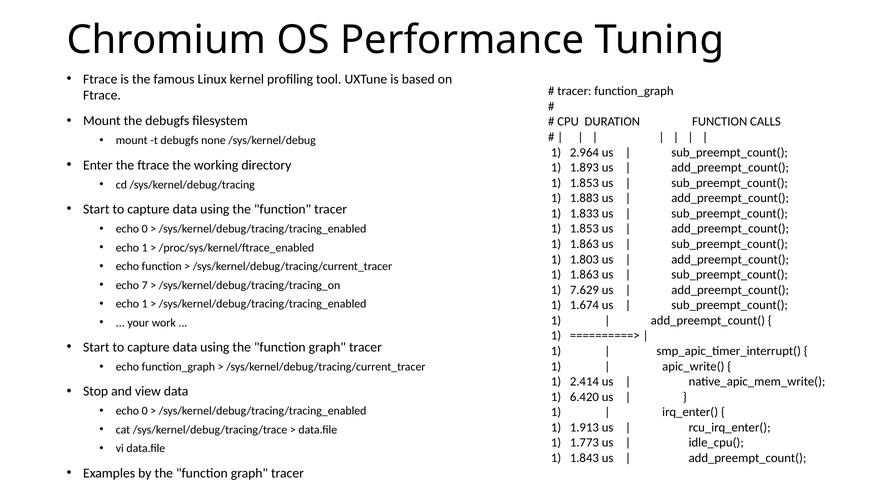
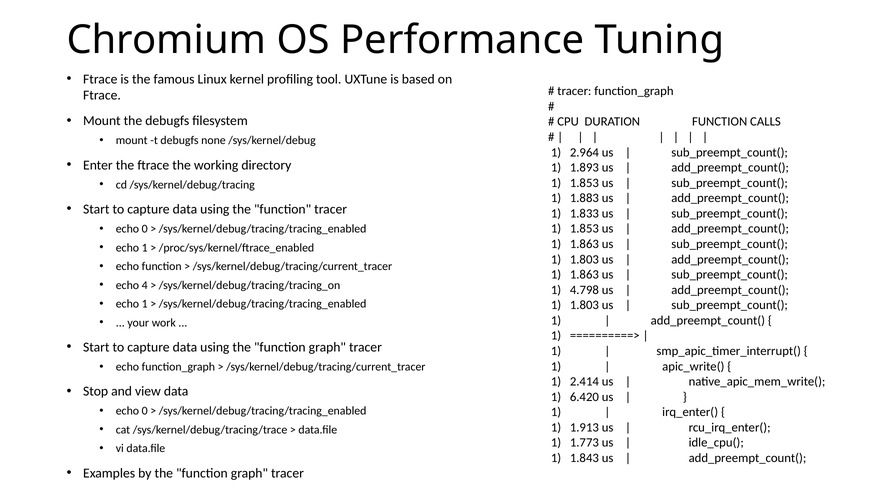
7: 7 -> 4
7.629: 7.629 -> 4.798
1.674 at (584, 305): 1.674 -> 1.803
